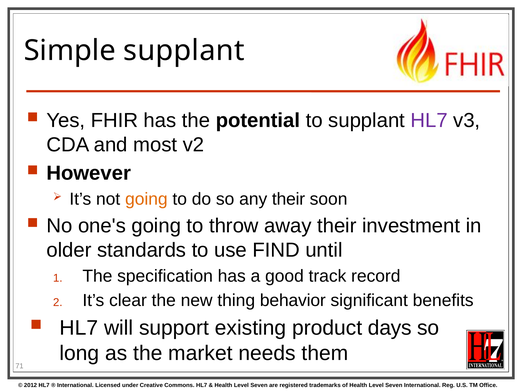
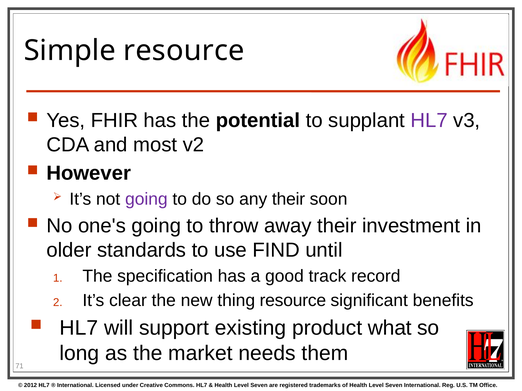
Simple supplant: supplant -> resource
going at (146, 199) colour: orange -> purple
thing behavior: behavior -> resource
days: days -> what
